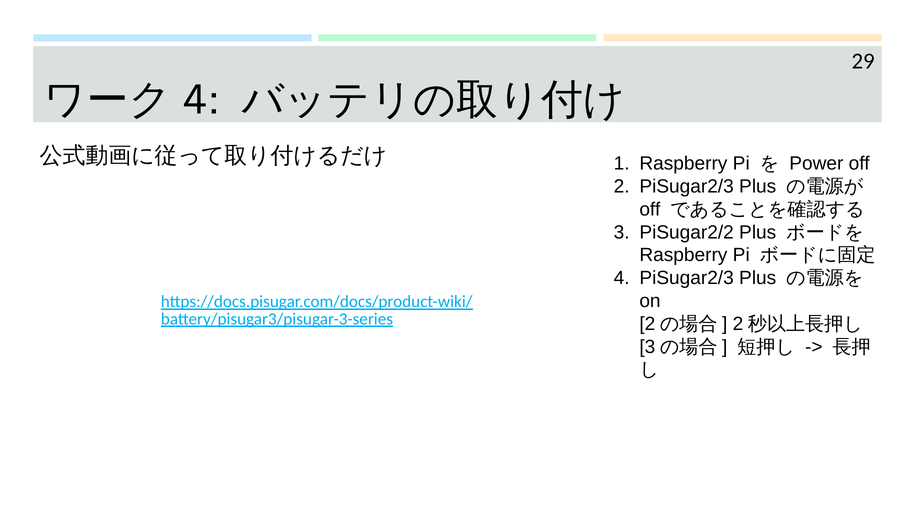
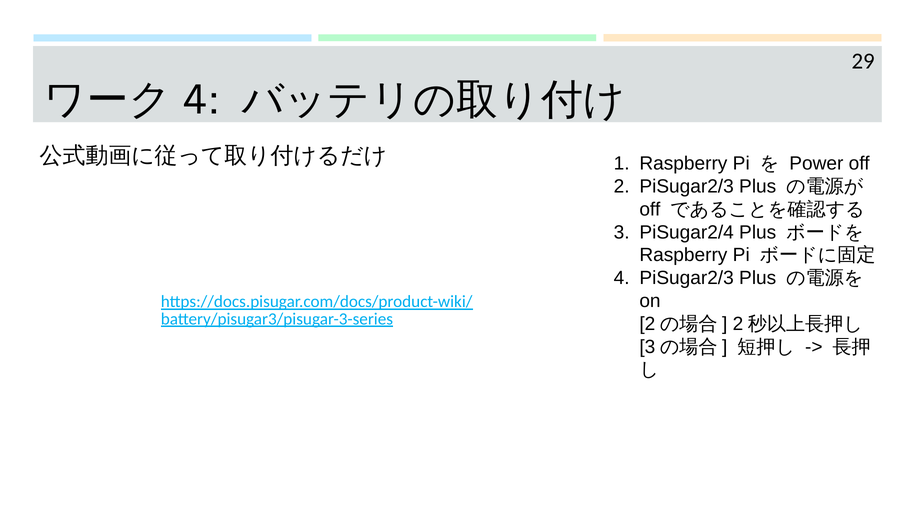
PiSugar2/2: PiSugar2/2 -> PiSugar2/4
